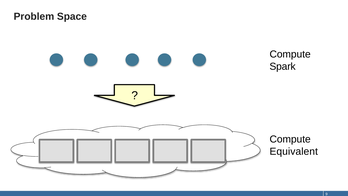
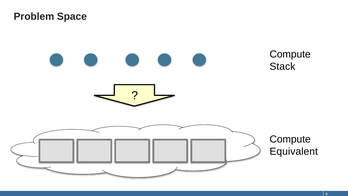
Spark: Spark -> Stack
